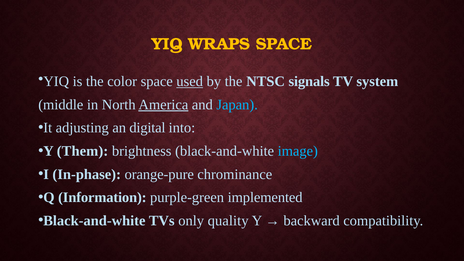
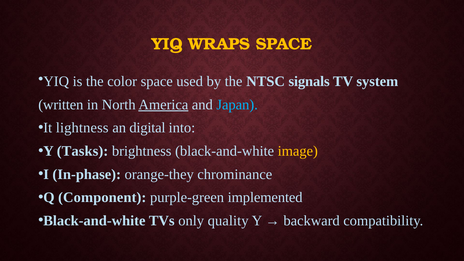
used underline: present -> none
middle: middle -> written
adjusting: adjusting -> lightness
Them: Them -> Tasks
image colour: light blue -> yellow
orange-pure: orange-pure -> orange-they
Information: Information -> Component
